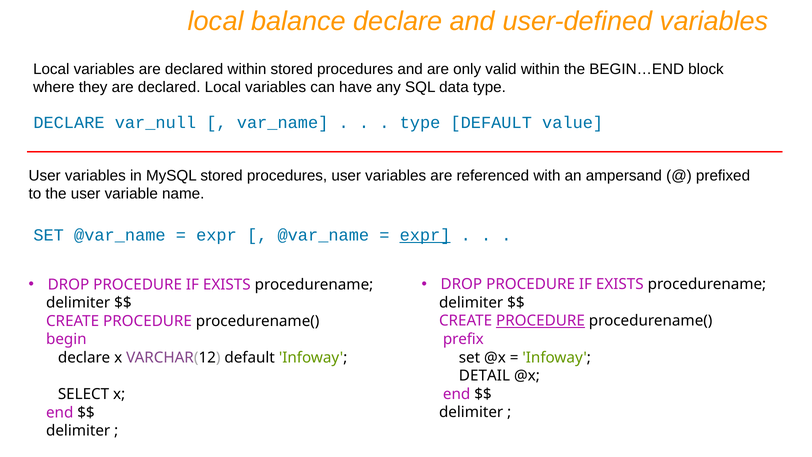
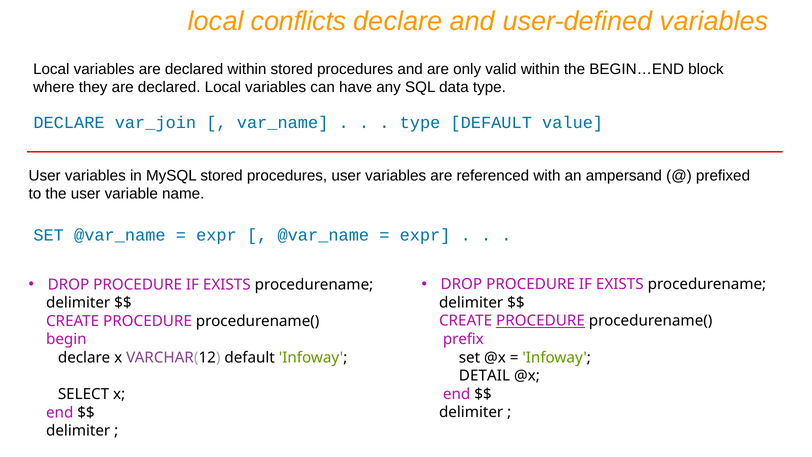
balance: balance -> conflicts
var_null: var_null -> var_join
expr at (425, 235) underline: present -> none
